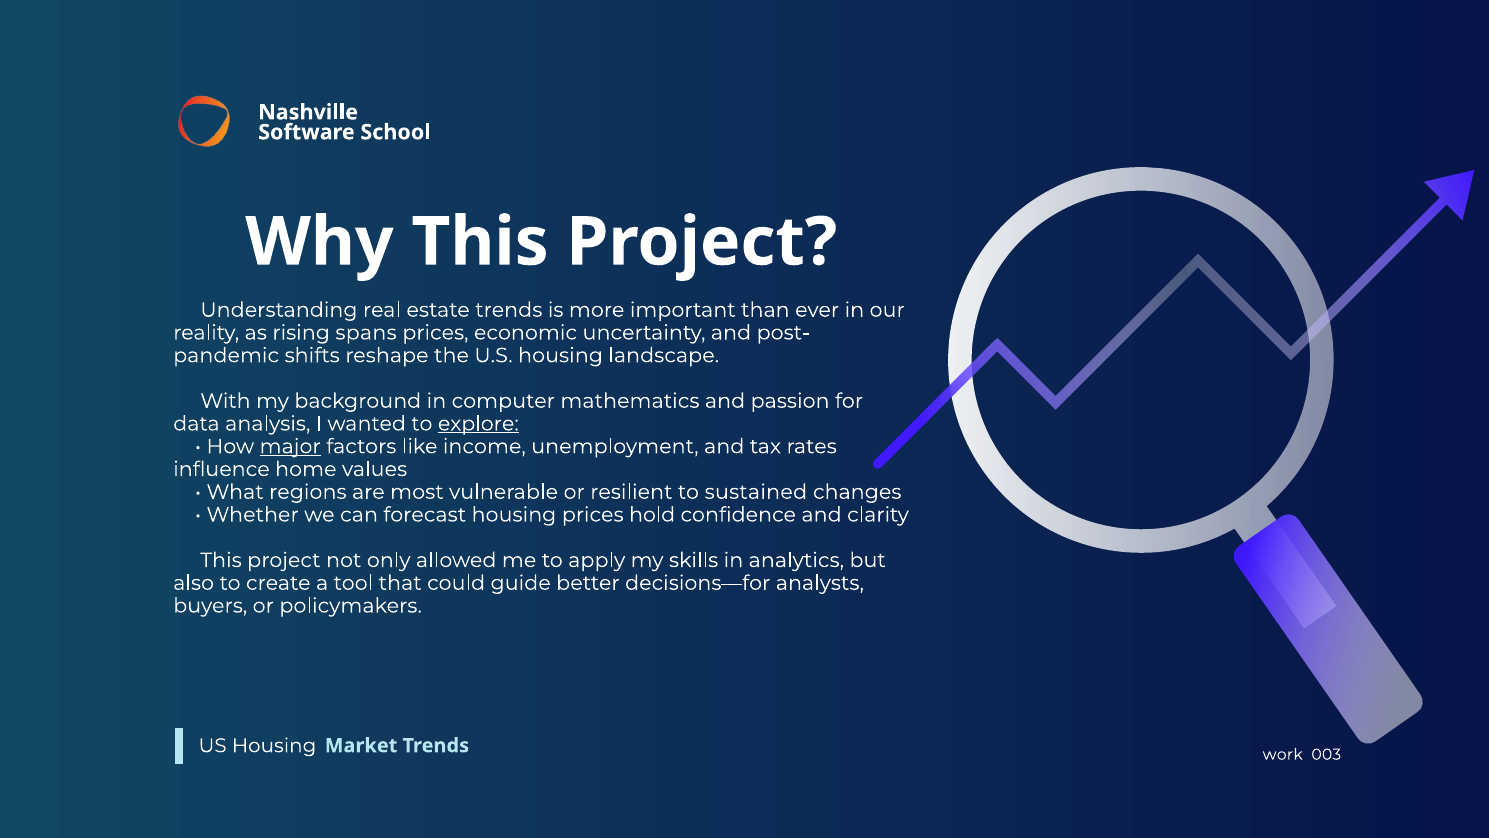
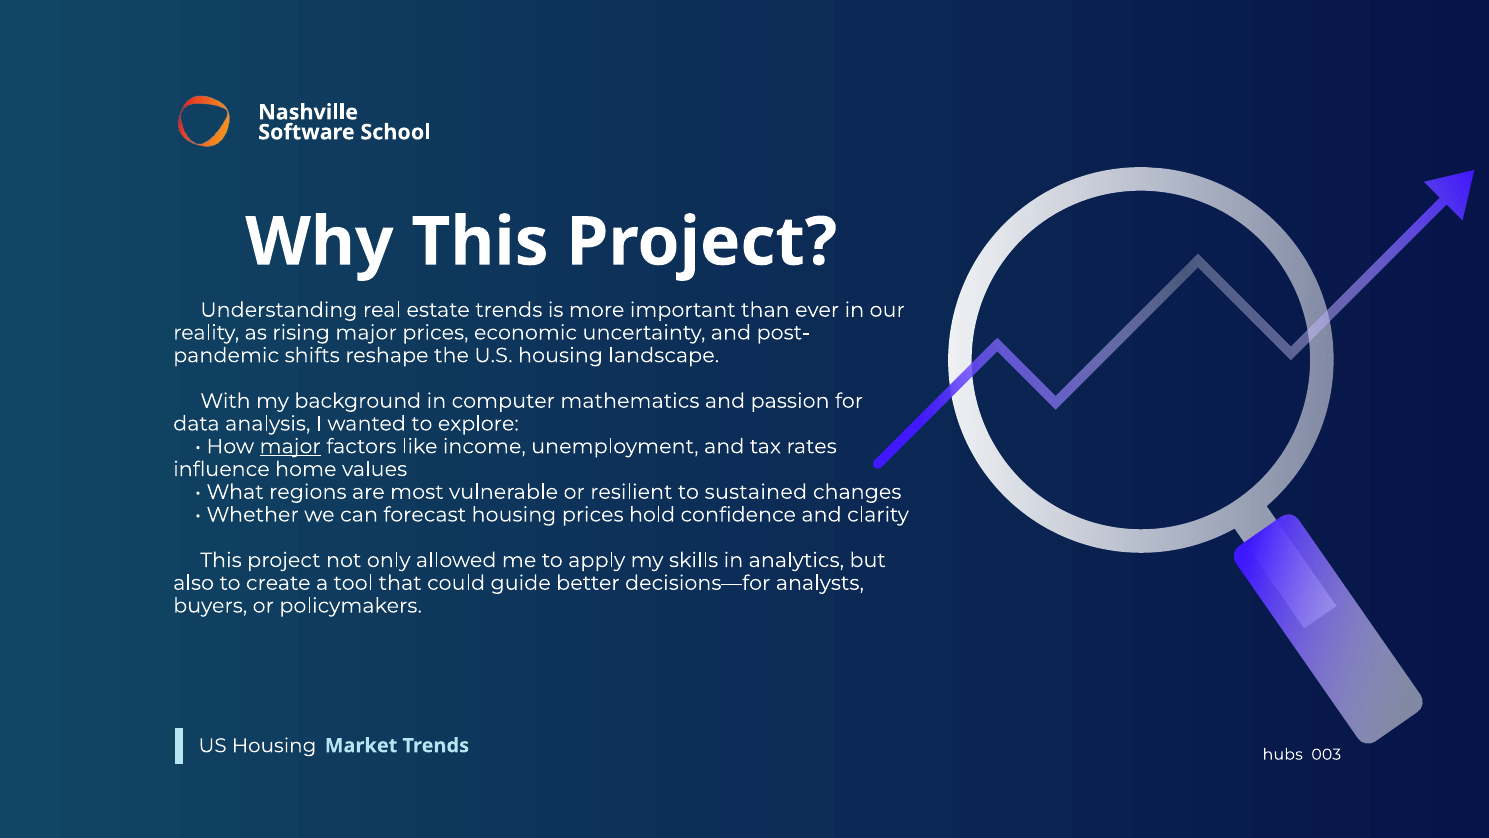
rising spans: spans -> major
explore underline: present -> none
work: work -> hubs
